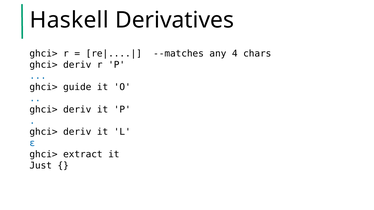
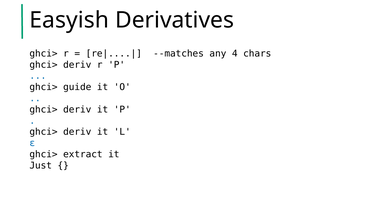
Haskell: Haskell -> Easyish
